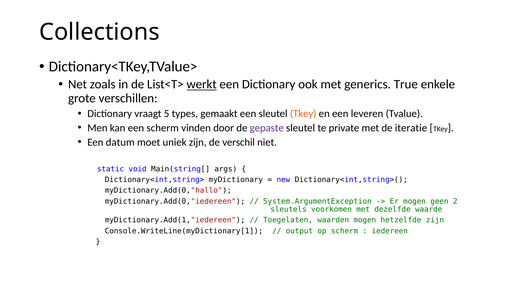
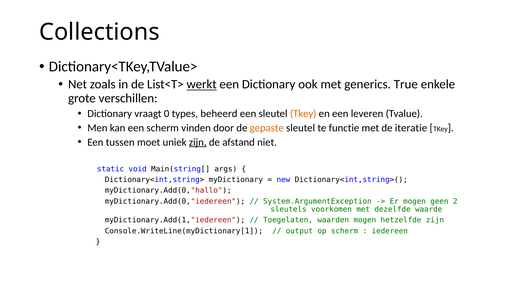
5: 5 -> 0
gemaakt: gemaakt -> beheerd
gepaste colour: purple -> orange
private: private -> functie
datum: datum -> tussen
zijn at (198, 142) underline: none -> present
verschil: verschil -> afstand
